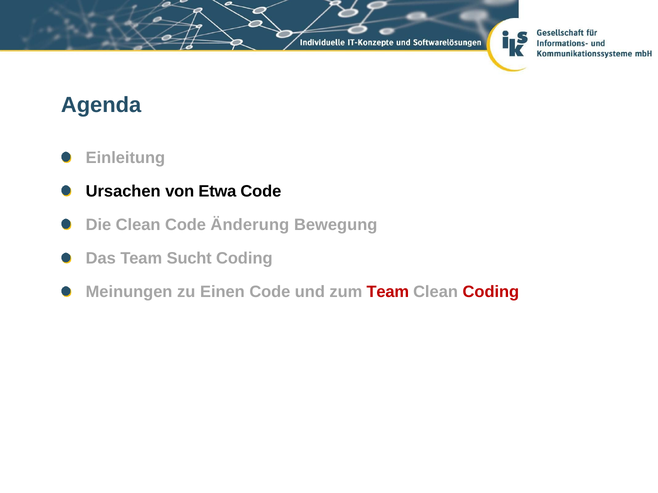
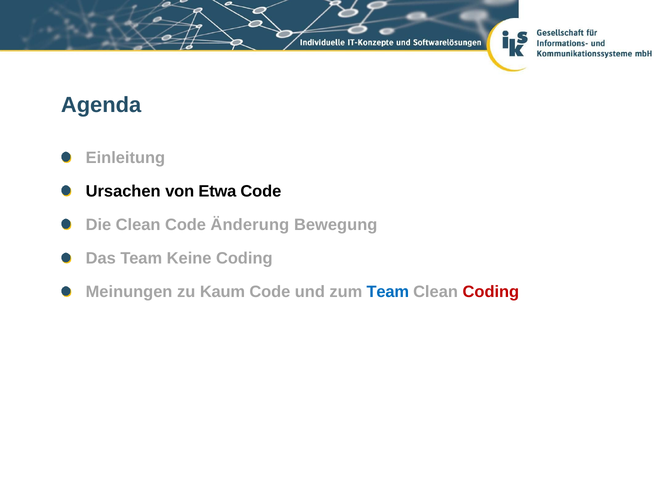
Sucht: Sucht -> Keine
Einen: Einen -> Kaum
Team at (388, 292) colour: red -> blue
